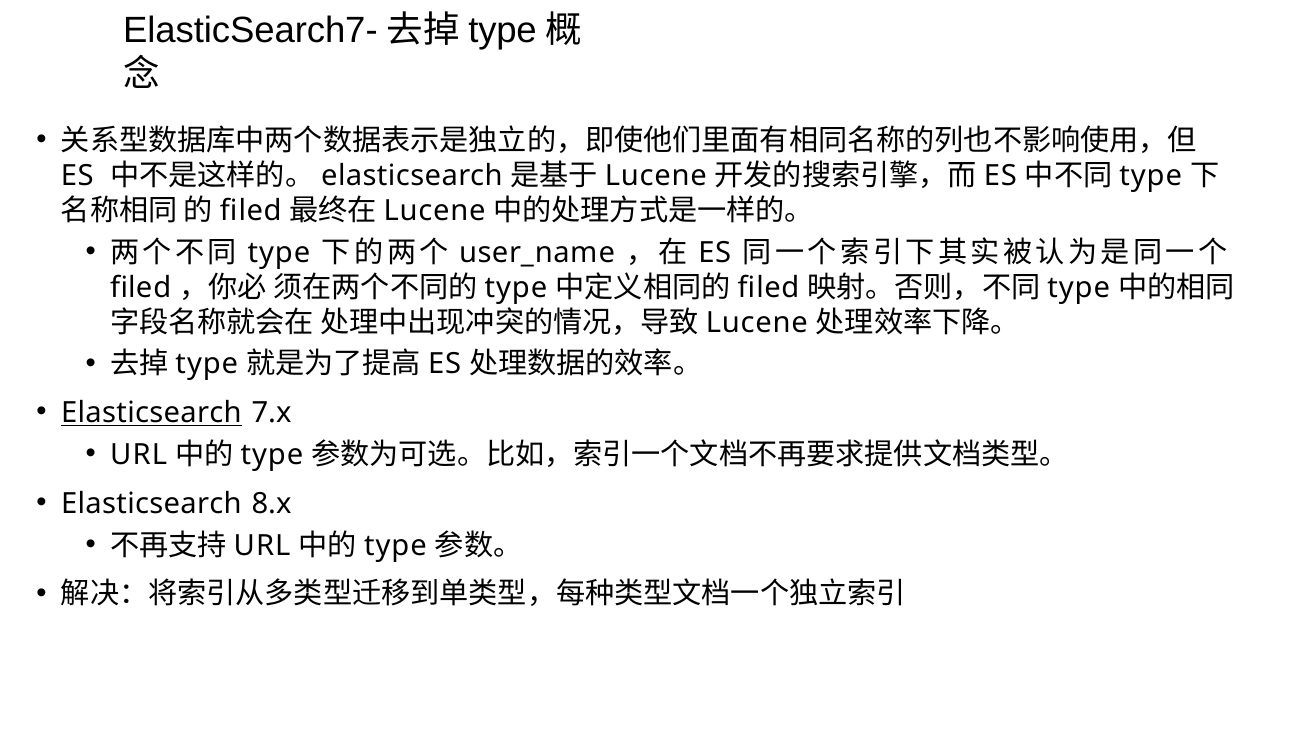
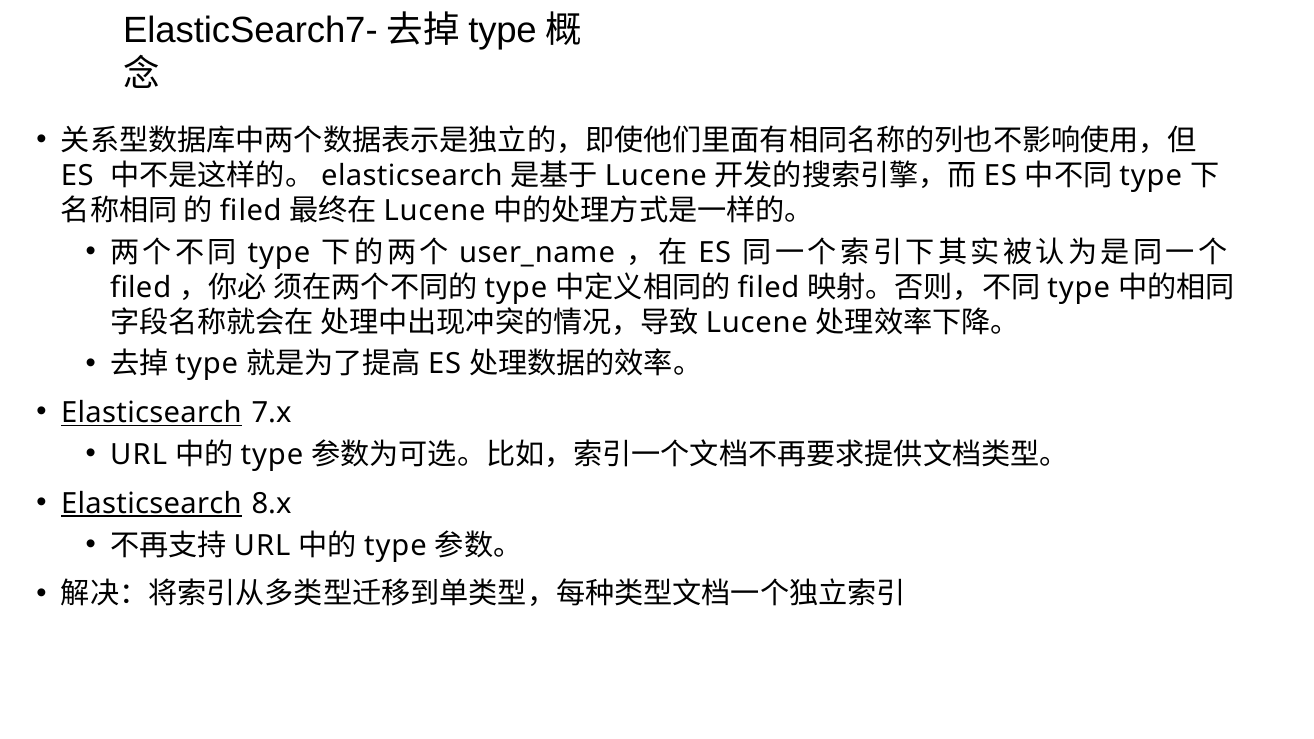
Elasticsearch at (151, 504) underline: none -> present
